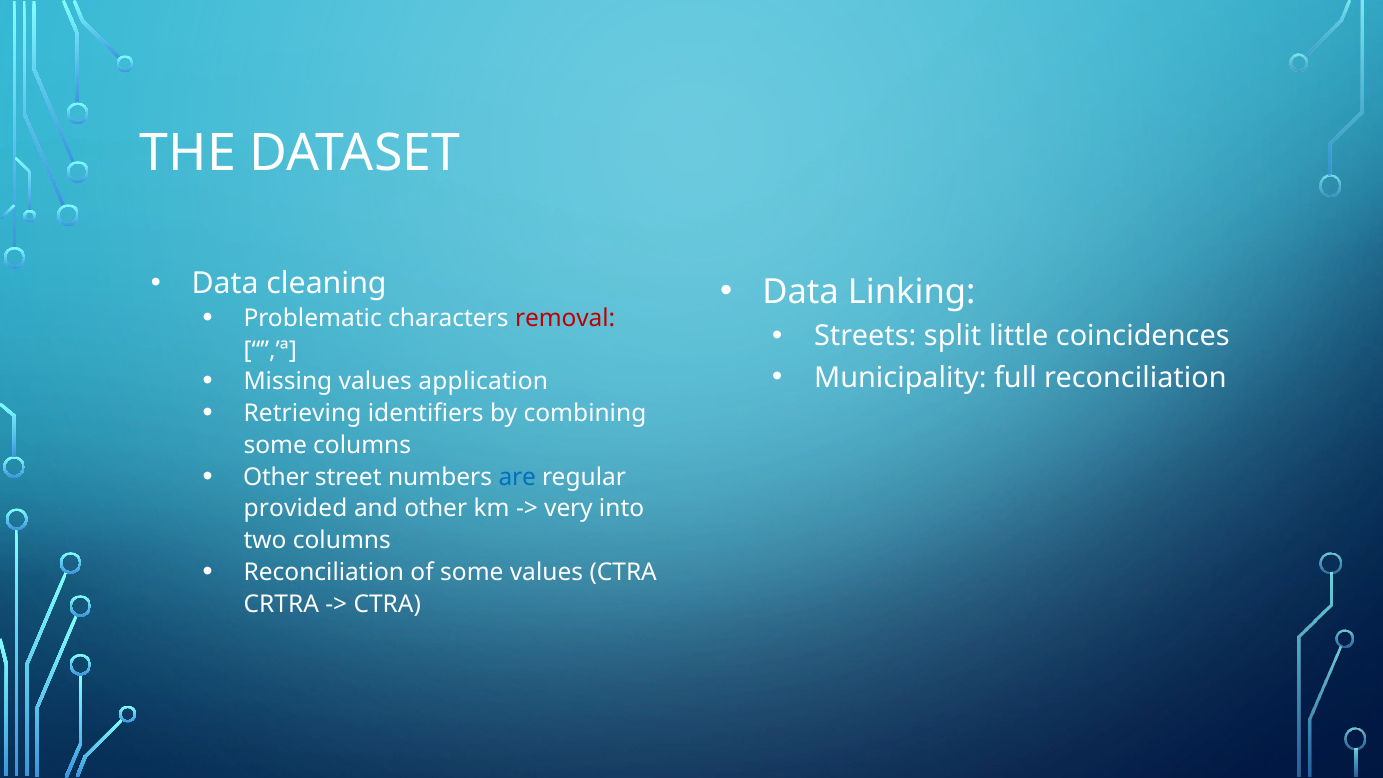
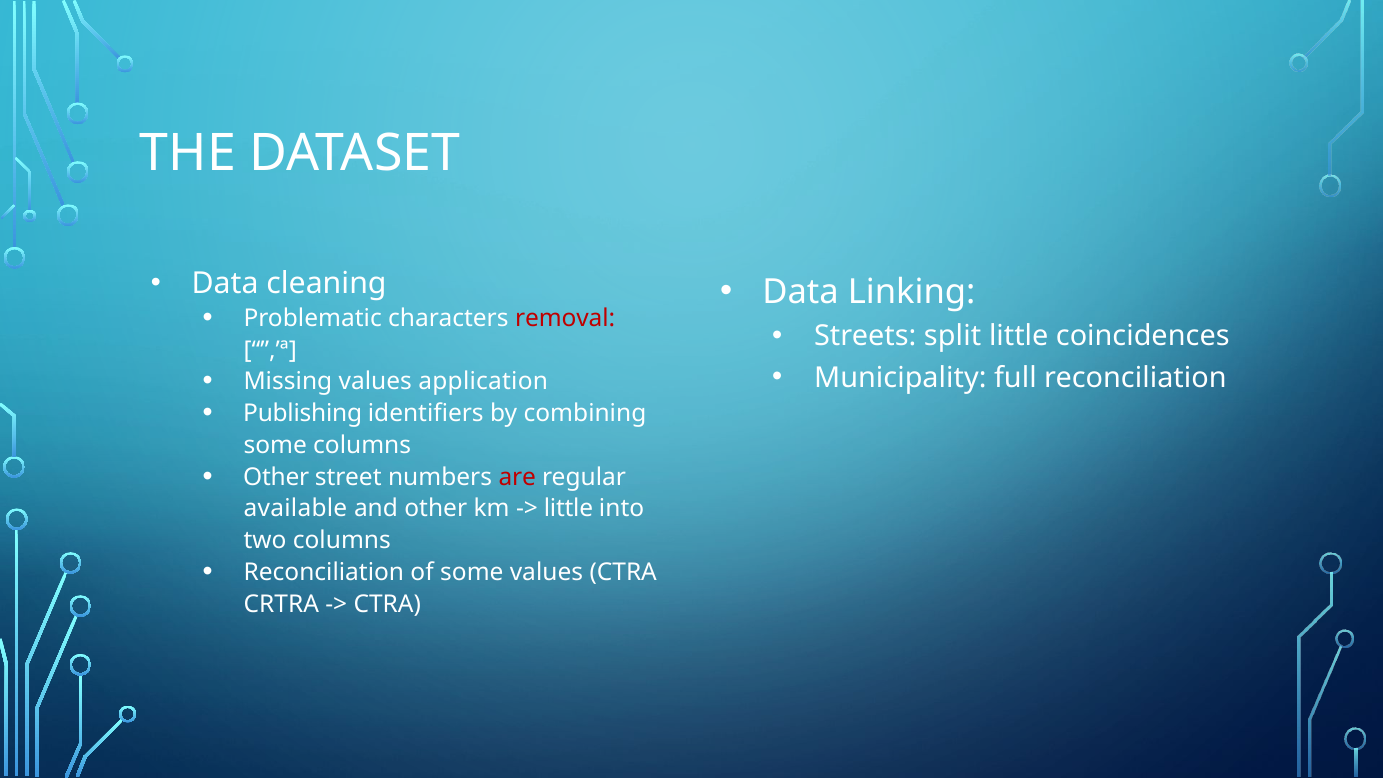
Retrieving: Retrieving -> Publishing
are colour: blue -> red
provided: provided -> available
very at (568, 509): very -> little
